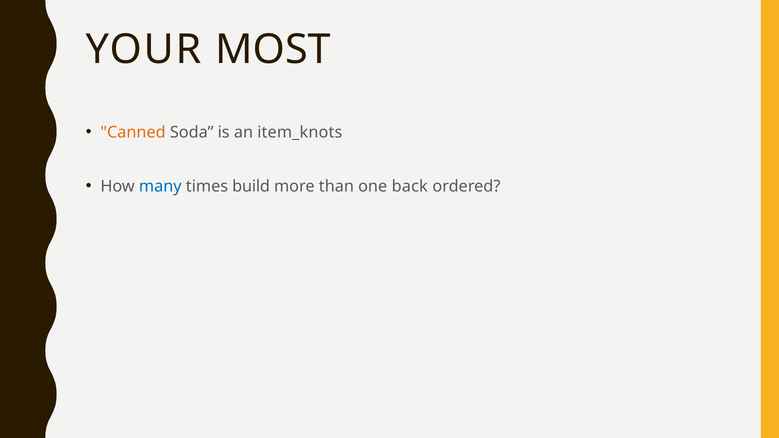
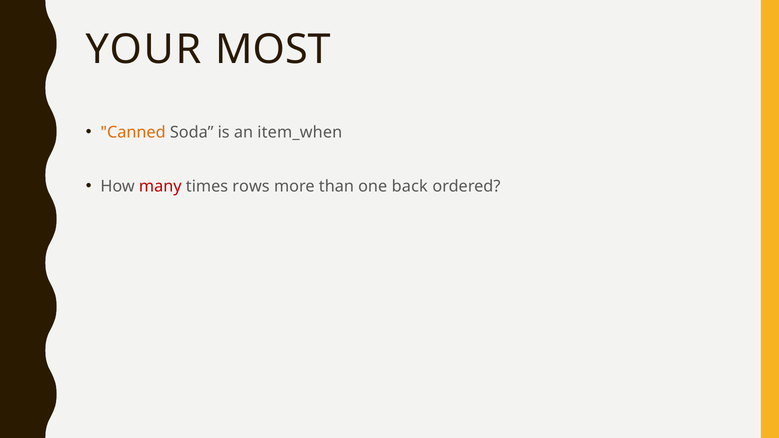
item_knots: item_knots -> item_when
many colour: blue -> red
build: build -> rows
